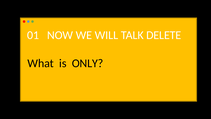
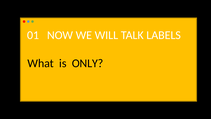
DELETE: DELETE -> LABELS
